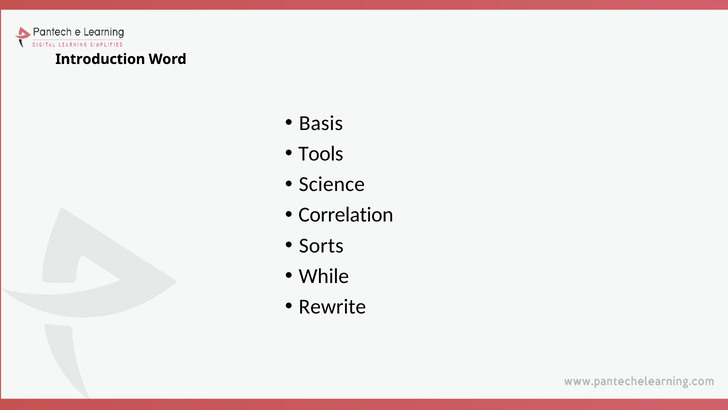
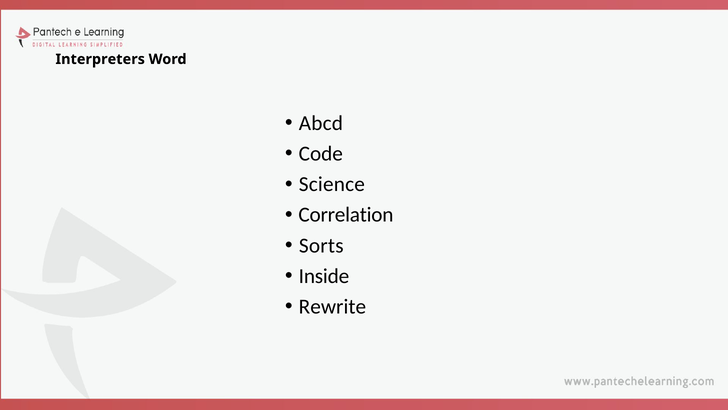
Introduction: Introduction -> Interpreters
Basis: Basis -> Abcd
Tools: Tools -> Code
While: While -> Inside
